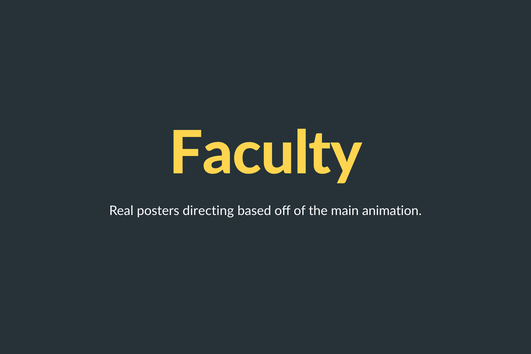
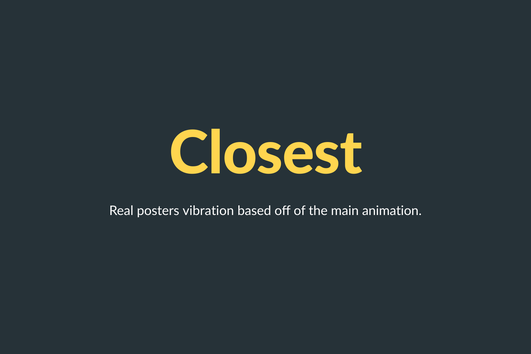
Faculty: Faculty -> Closest
directing: directing -> vibration
